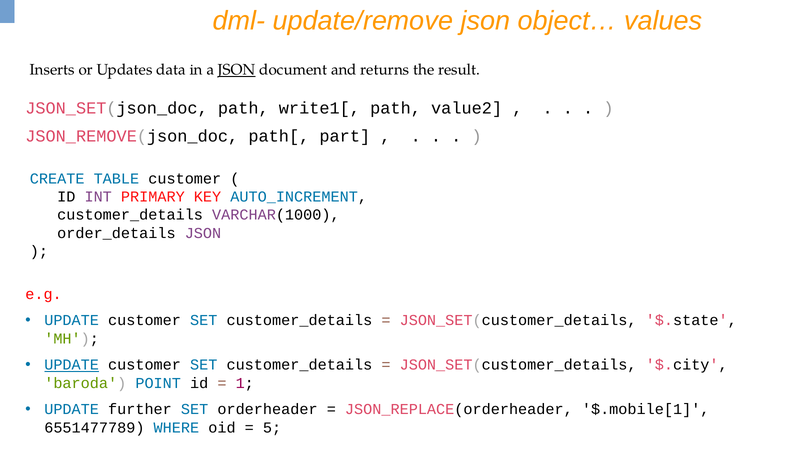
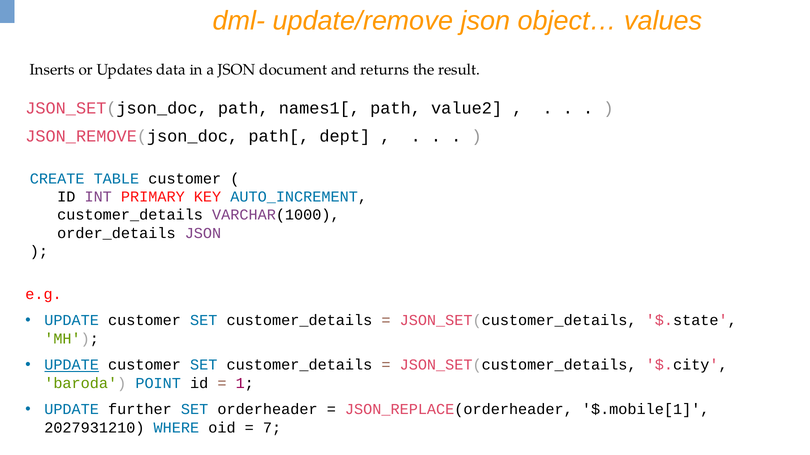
JSON at (237, 70) underline: present -> none
write1[: write1[ -> names1[
part: part -> dept
6551477789: 6551477789 -> 2027931210
5: 5 -> 7
